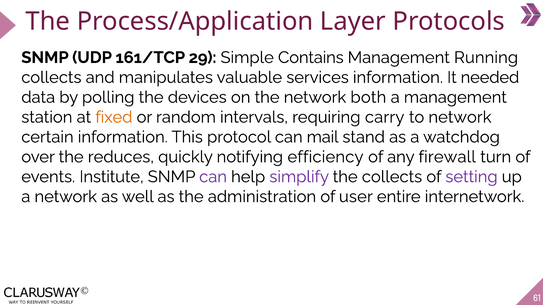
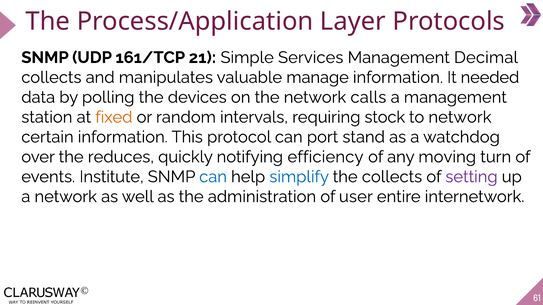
29: 29 -> 21
Contains: Contains -> Services
Running: Running -> Decimal
services: services -> manage
both: both -> calls
carry: carry -> stock
mail: mail -> port
firewall: firewall -> moving
can at (213, 177) colour: purple -> blue
simplify colour: purple -> blue
